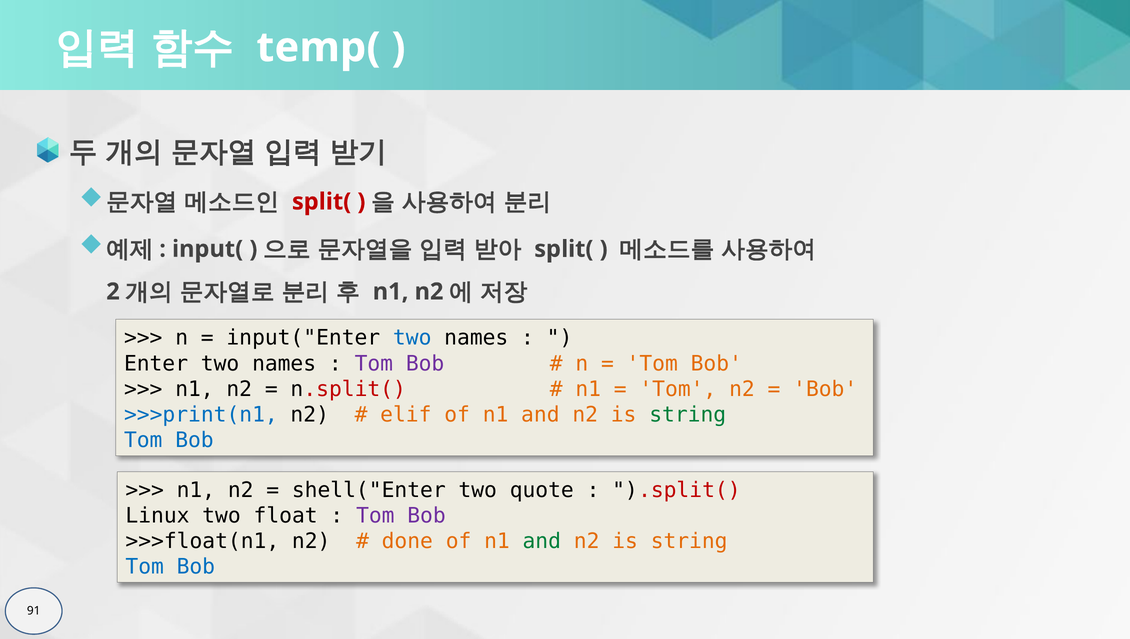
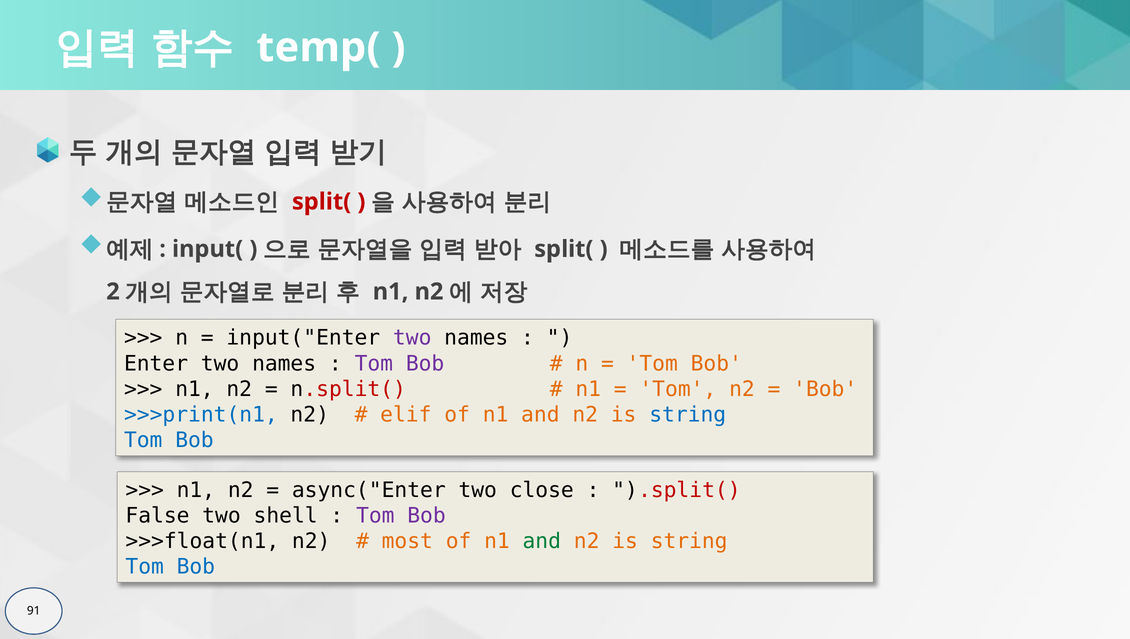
two at (412, 338) colour: blue -> purple
string at (688, 414) colour: green -> blue
shell("Enter: shell("Enter -> async("Enter
quote: quote -> close
Linux: Linux -> False
float: float -> shell
done: done -> most
